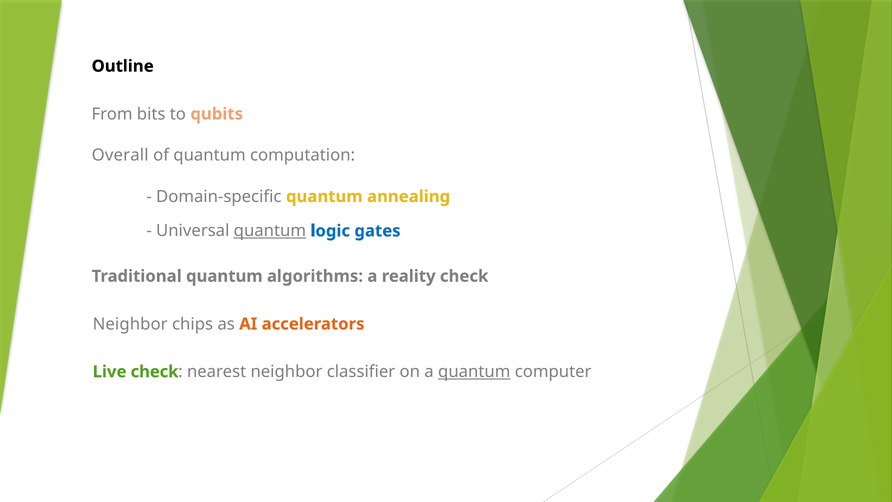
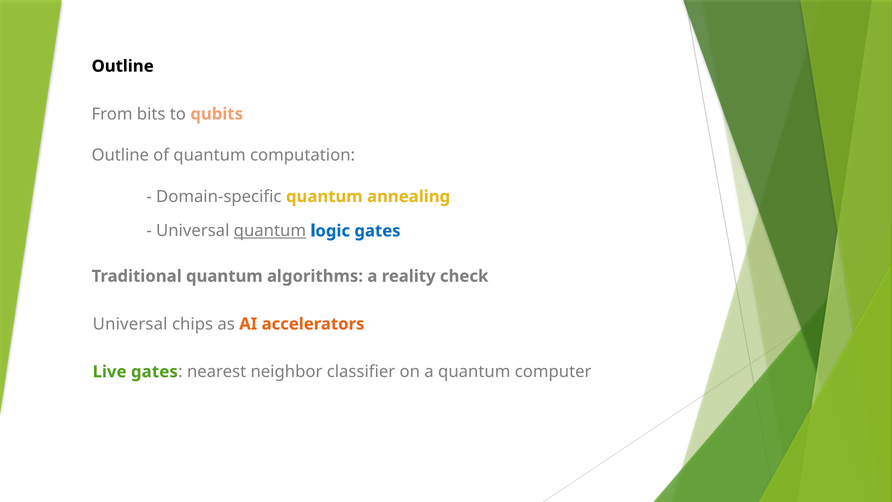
Overall at (120, 155): Overall -> Outline
Neighbor at (130, 324): Neighbor -> Universal
Live check: check -> gates
quantum at (474, 372) underline: present -> none
